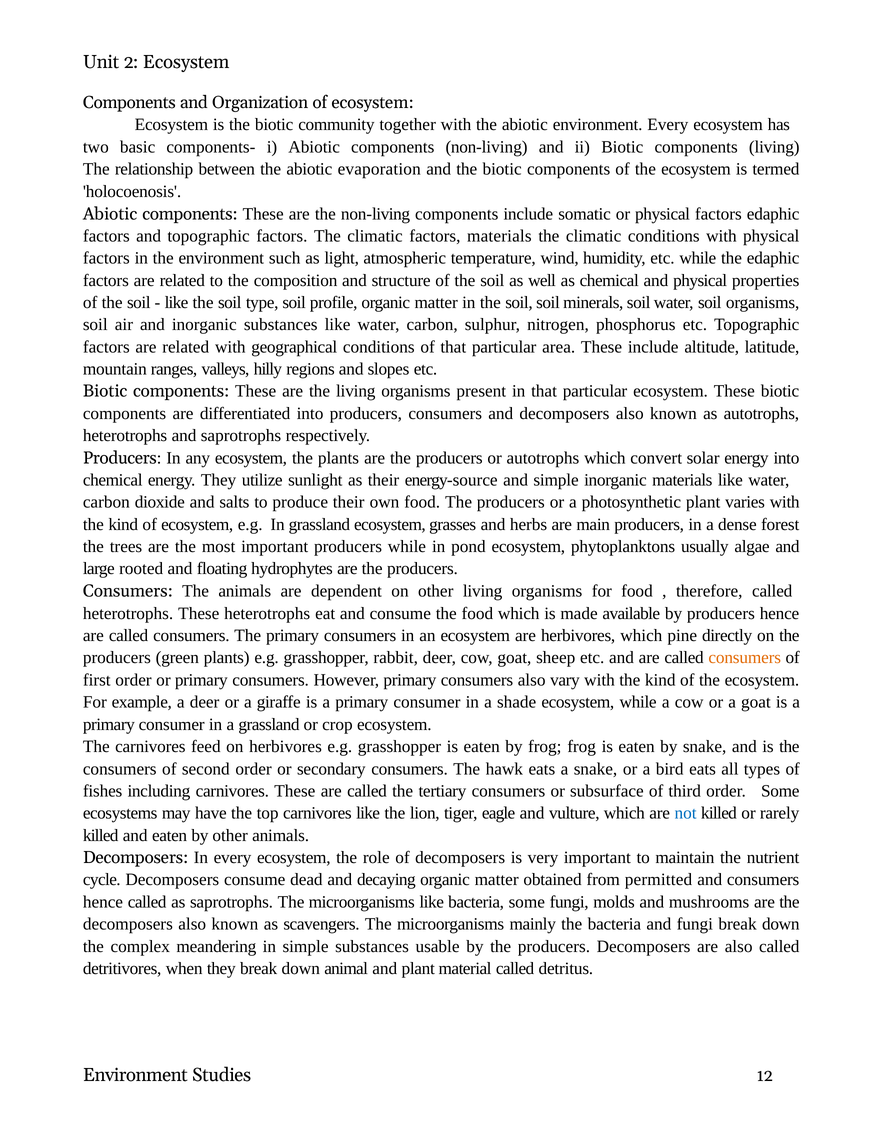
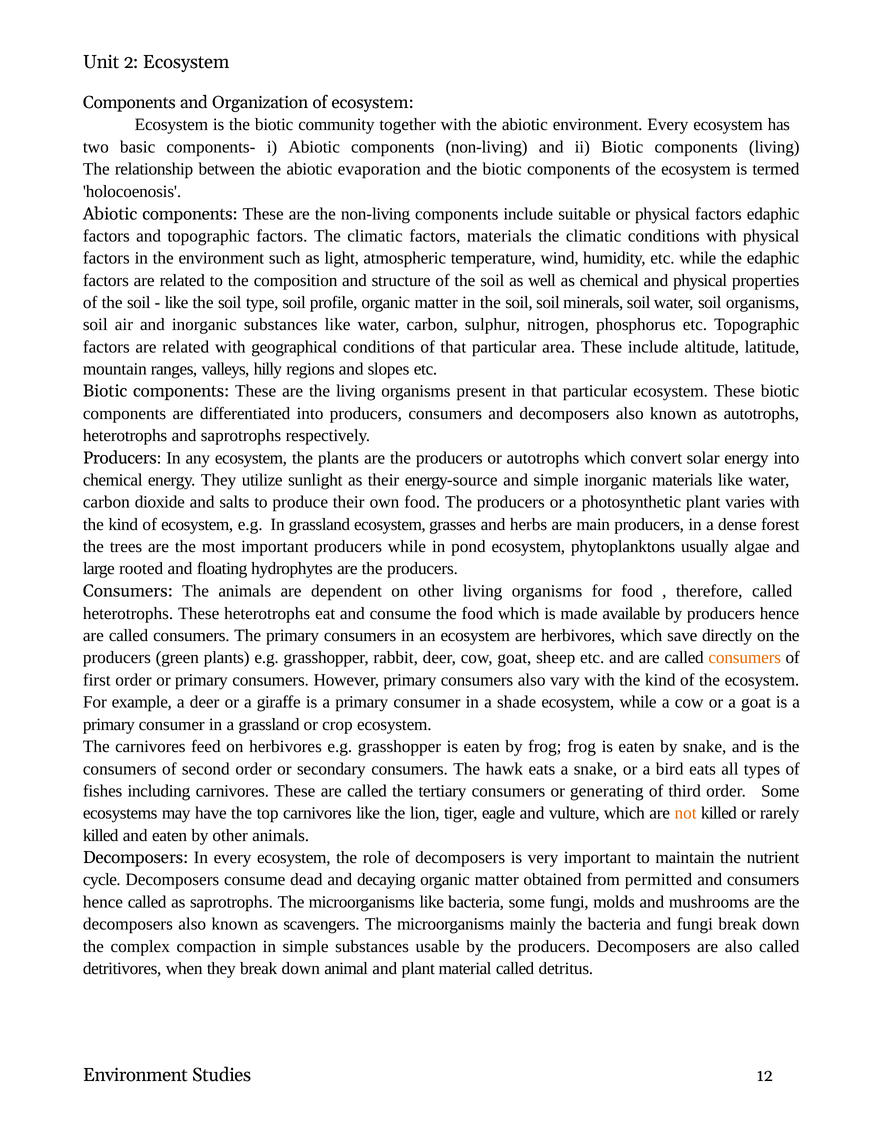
somatic: somatic -> suitable
pine: pine -> save
subsurface: subsurface -> generating
not colour: blue -> orange
meandering: meandering -> compaction
